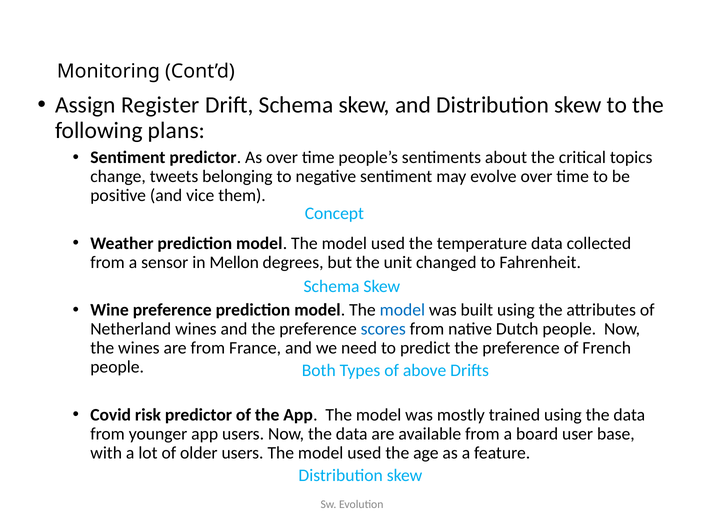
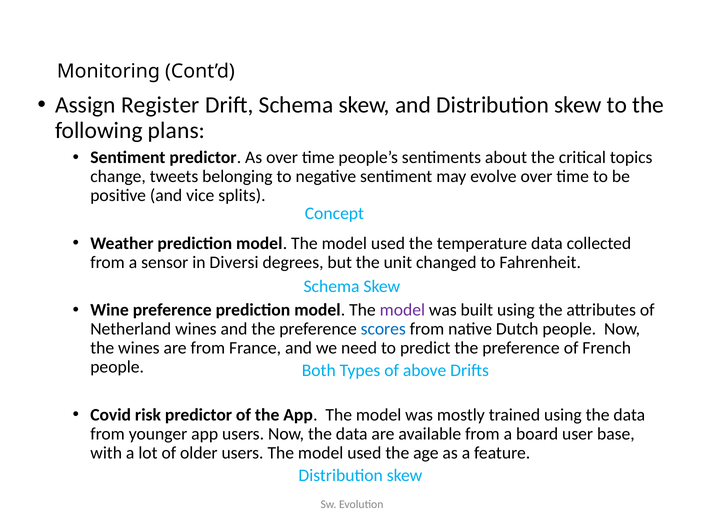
them: them -> splits
Mellon: Mellon -> Diversi
model at (402, 310) colour: blue -> purple
